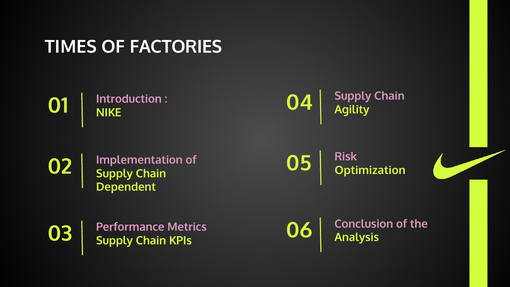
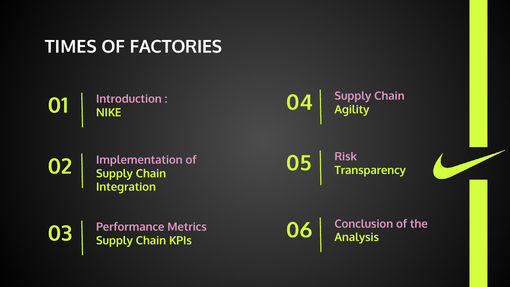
Optimization: Optimization -> Transparency
Dependent: Dependent -> Integration
